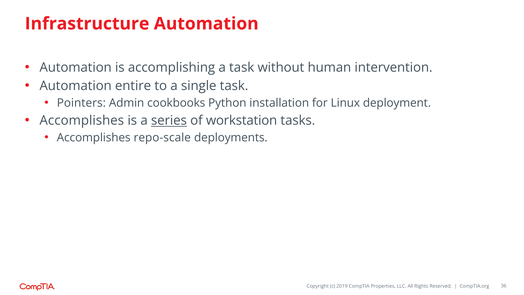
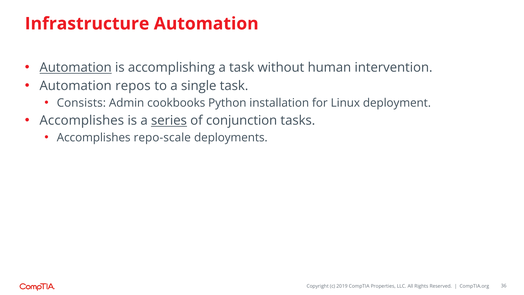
Automation at (76, 68) underline: none -> present
entire: entire -> repos
Pointers: Pointers -> Consists
workstation: workstation -> conjunction
